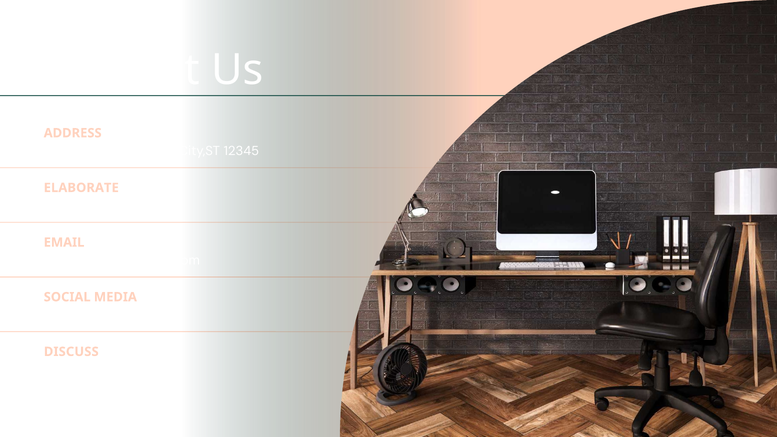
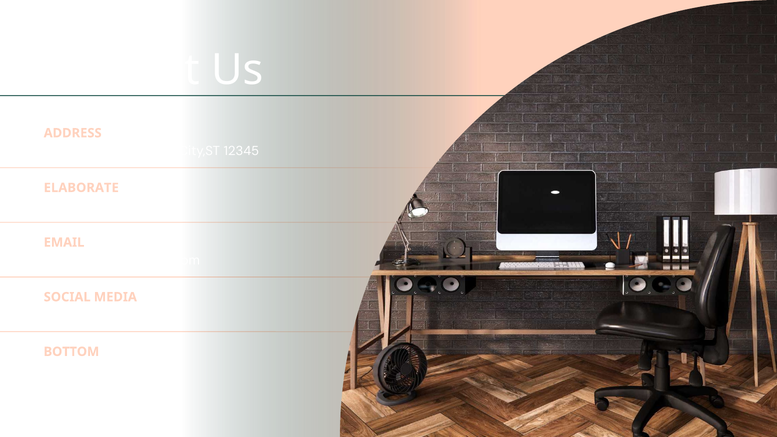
DISCUSS: DISCUSS -> BOTTOM
